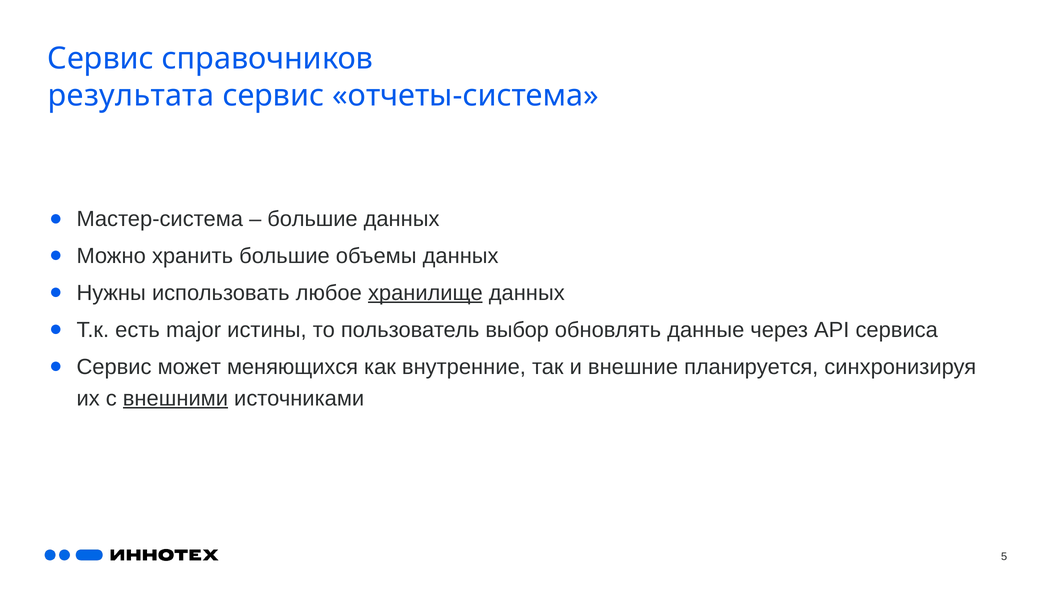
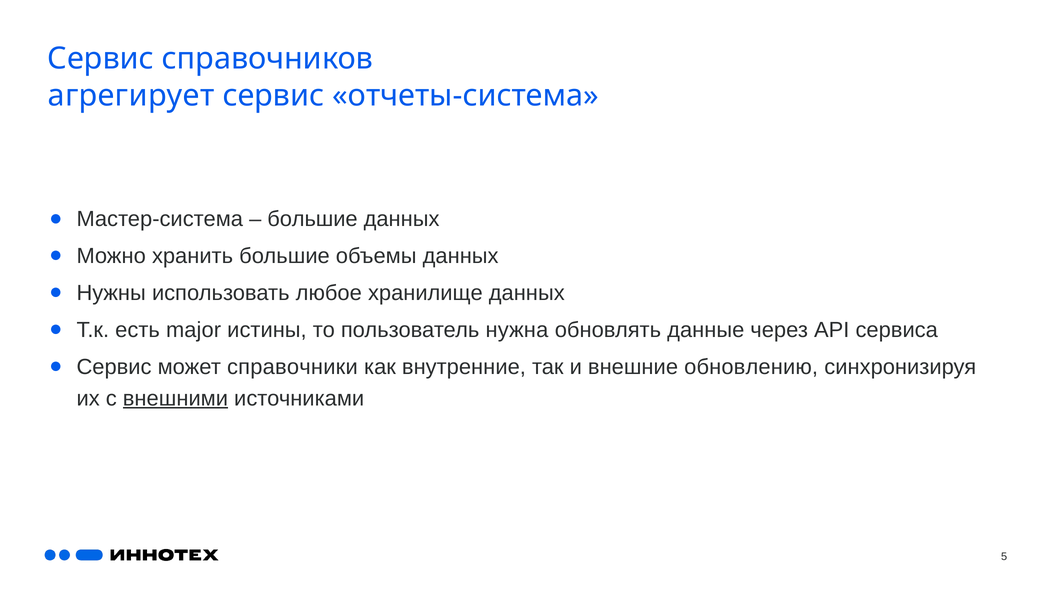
результата: результата -> агрегирует
хранилище underline: present -> none
выбор: выбор -> нужна
меняющихся: меняющихся -> справочники
планируется: планируется -> обновлению
